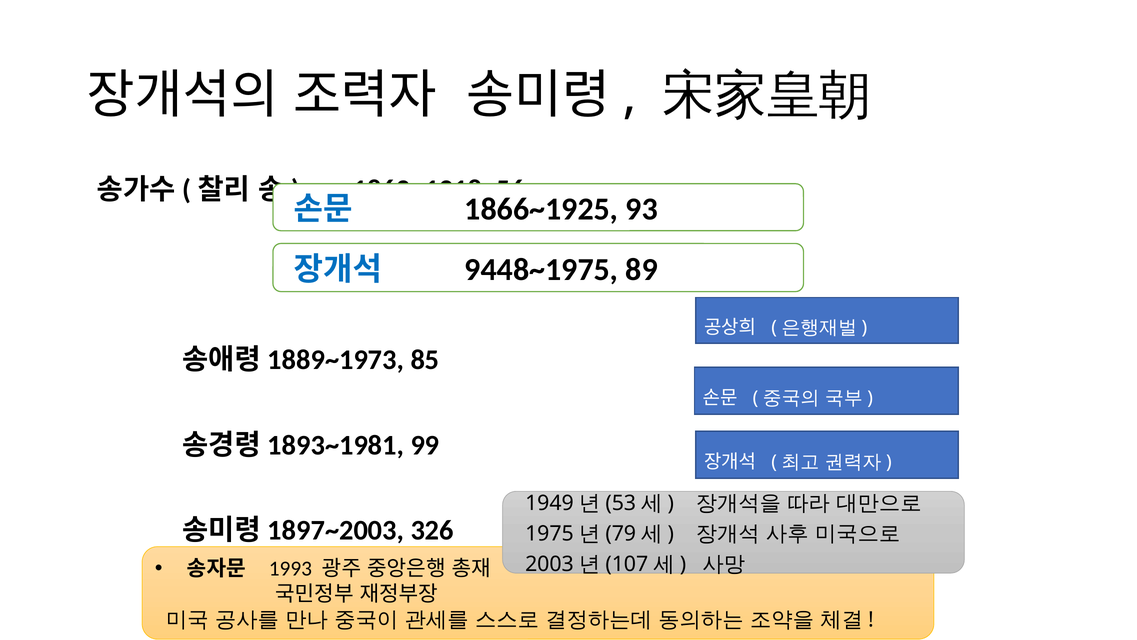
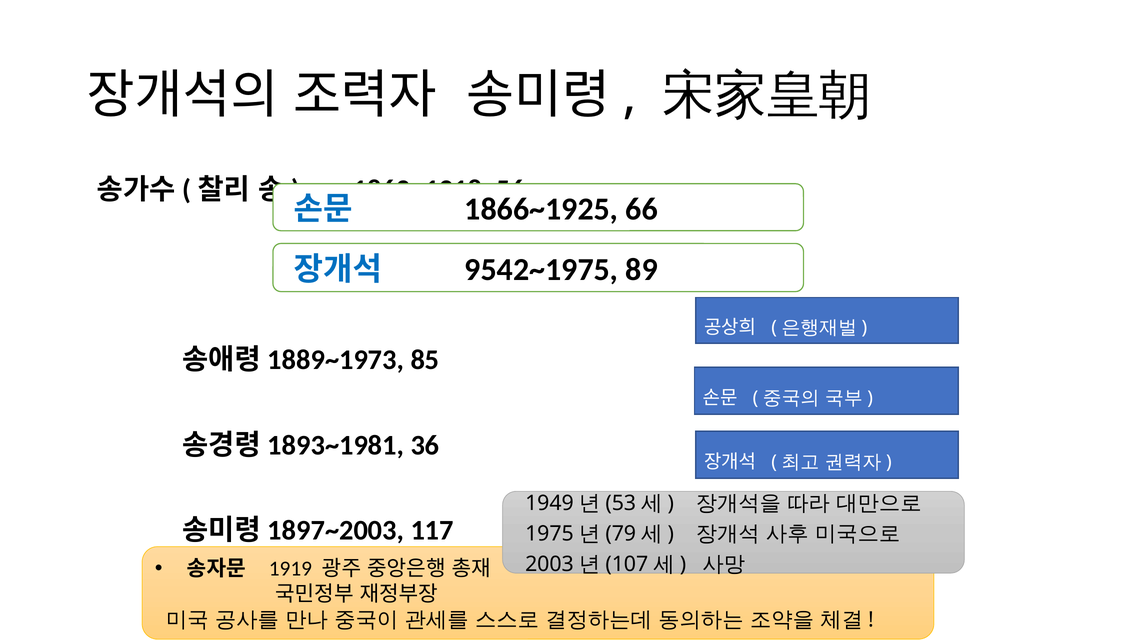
93: 93 -> 66
9448~1975: 9448~1975 -> 9542~1975
99: 99 -> 36
326: 326 -> 117
1993: 1993 -> 1919
